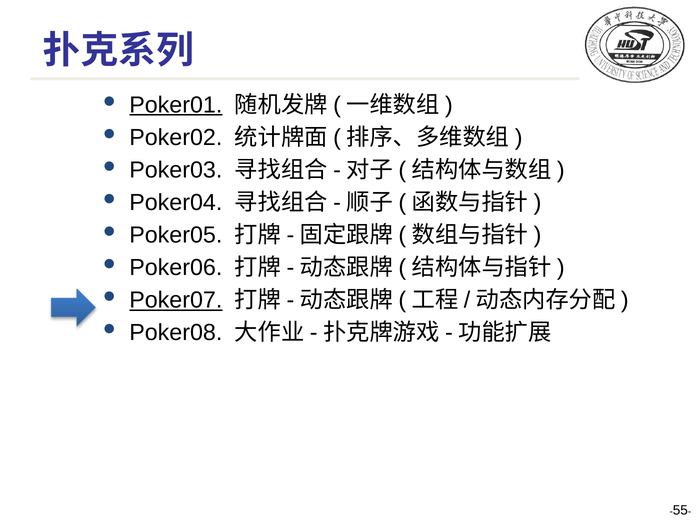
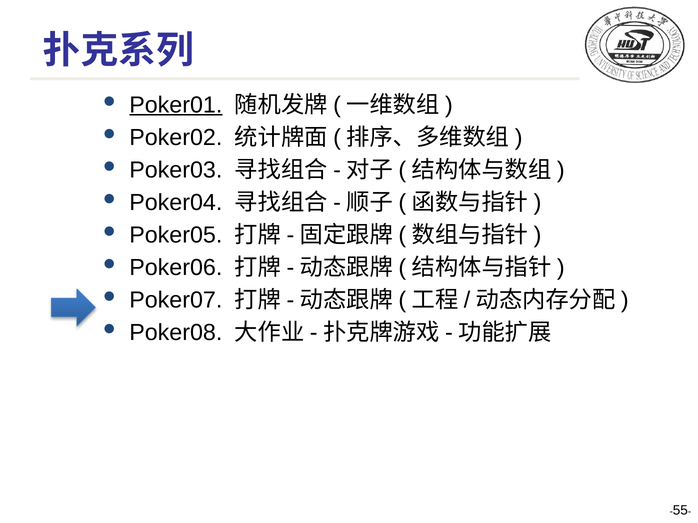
Poker07 underline: present -> none
